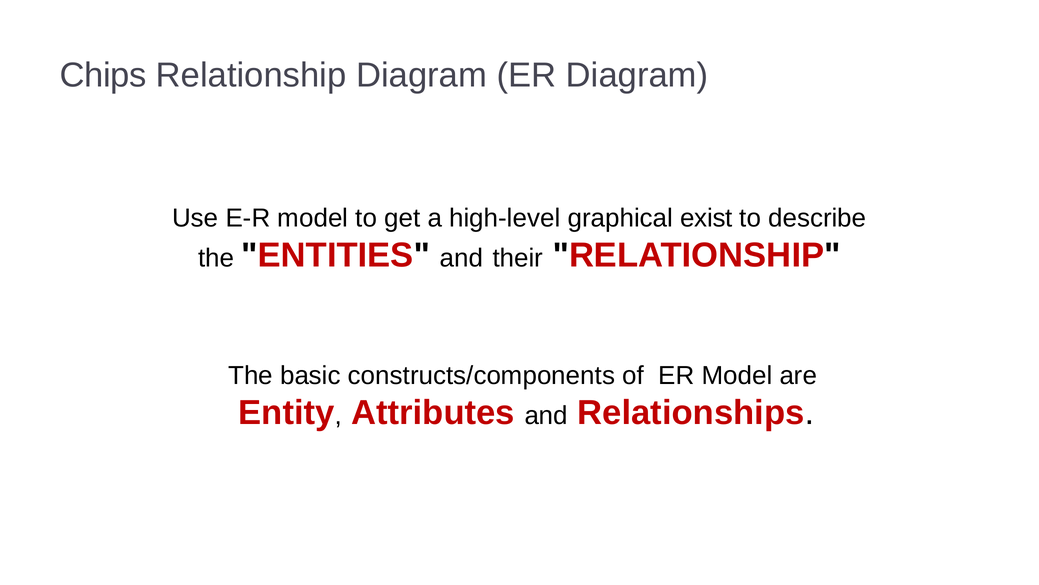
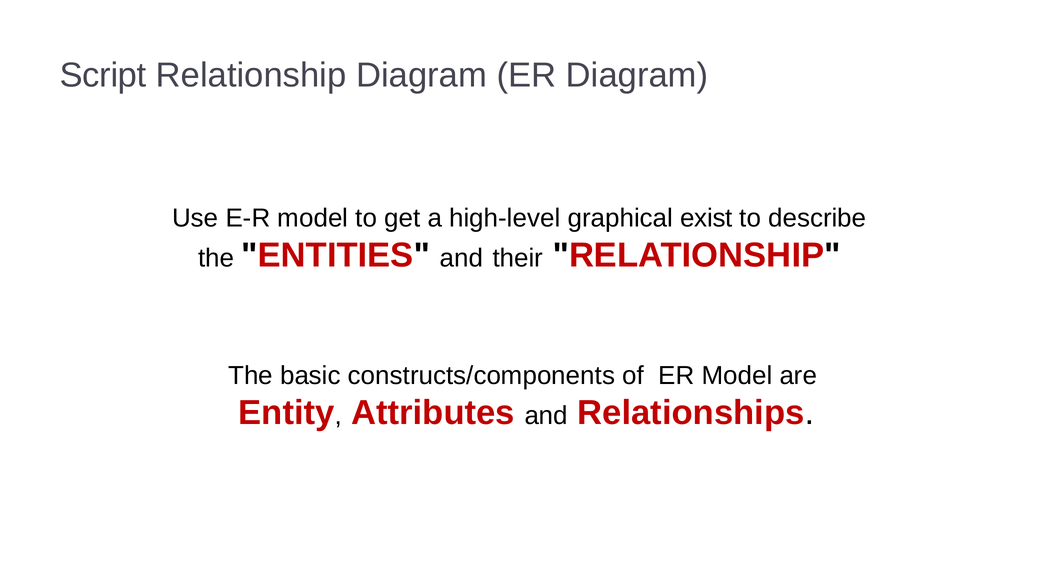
Chips: Chips -> Script
